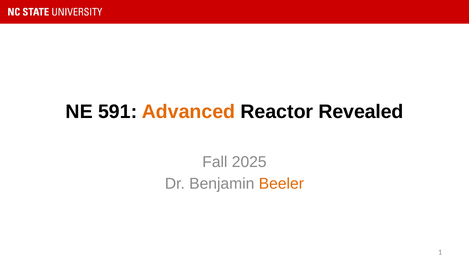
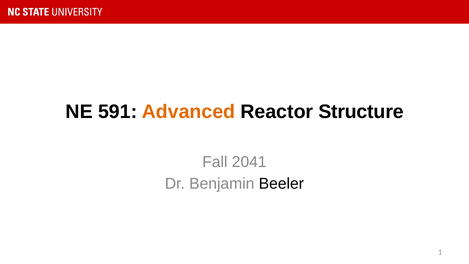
Revealed: Revealed -> Structure
2025: 2025 -> 2041
Beeler colour: orange -> black
